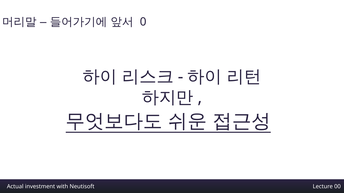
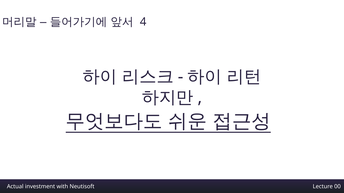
0: 0 -> 4
